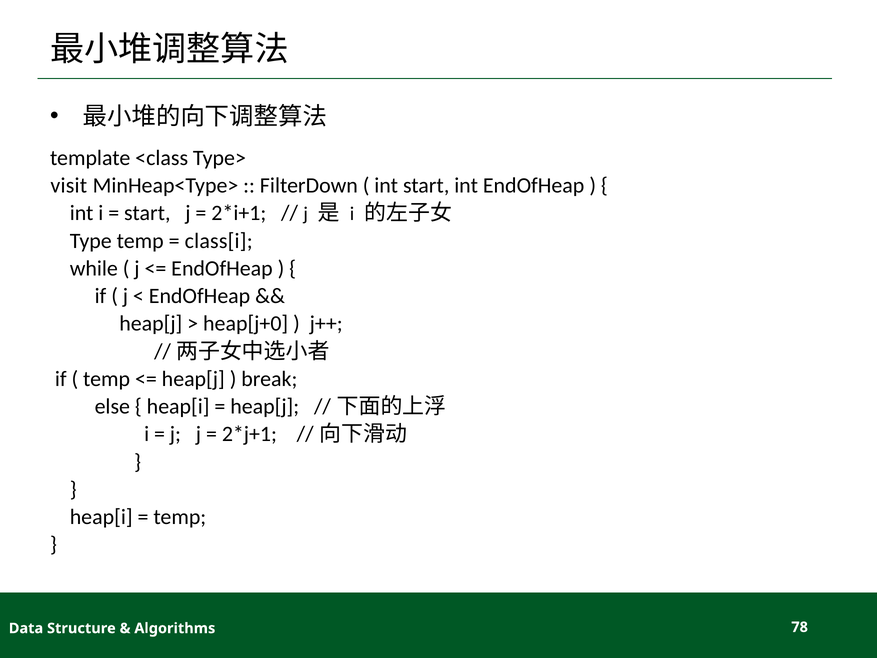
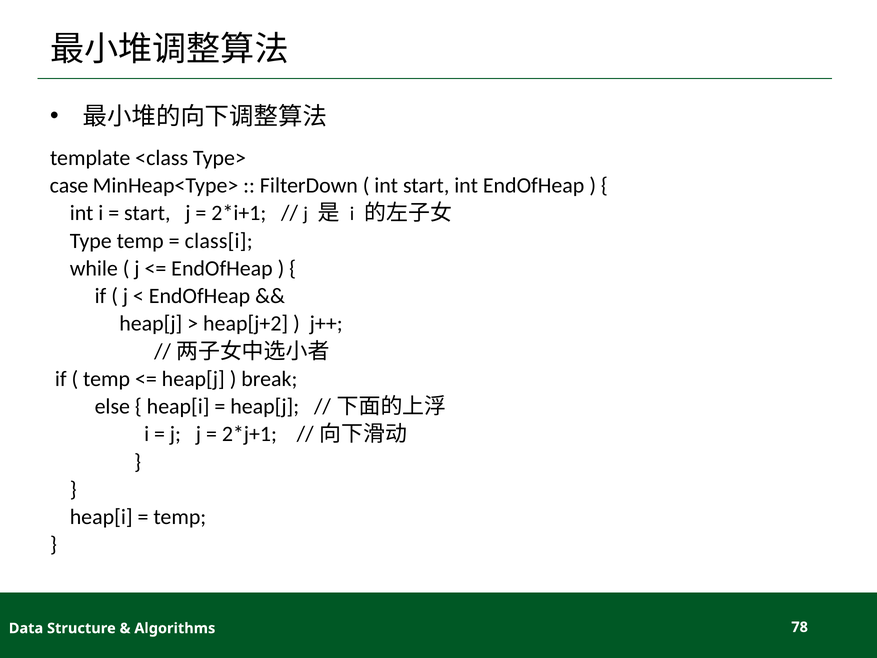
visit: visit -> case
heap[j+0: heap[j+0 -> heap[j+2
